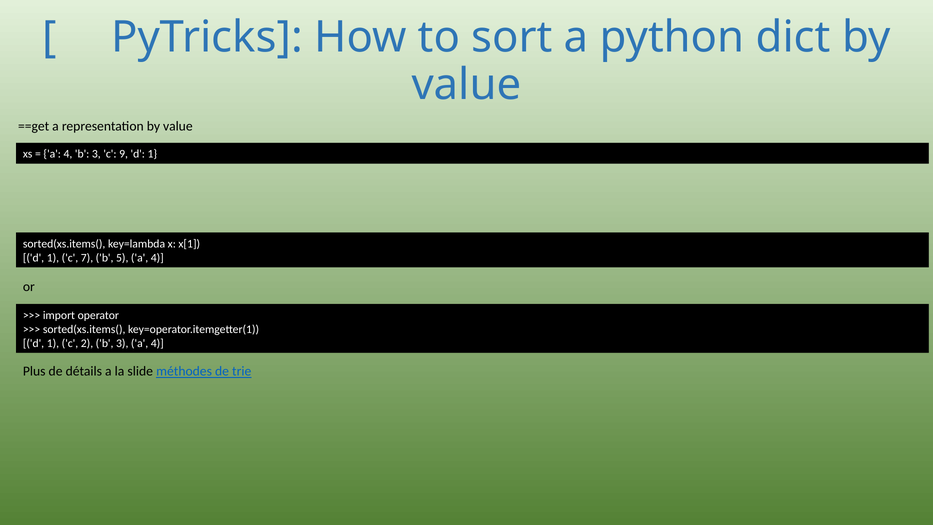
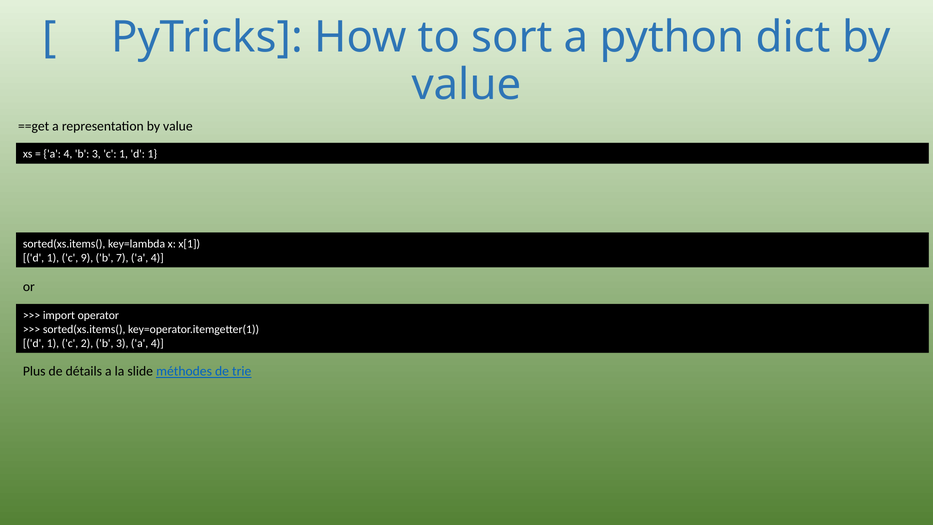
c 9: 9 -> 1
7: 7 -> 9
5: 5 -> 7
